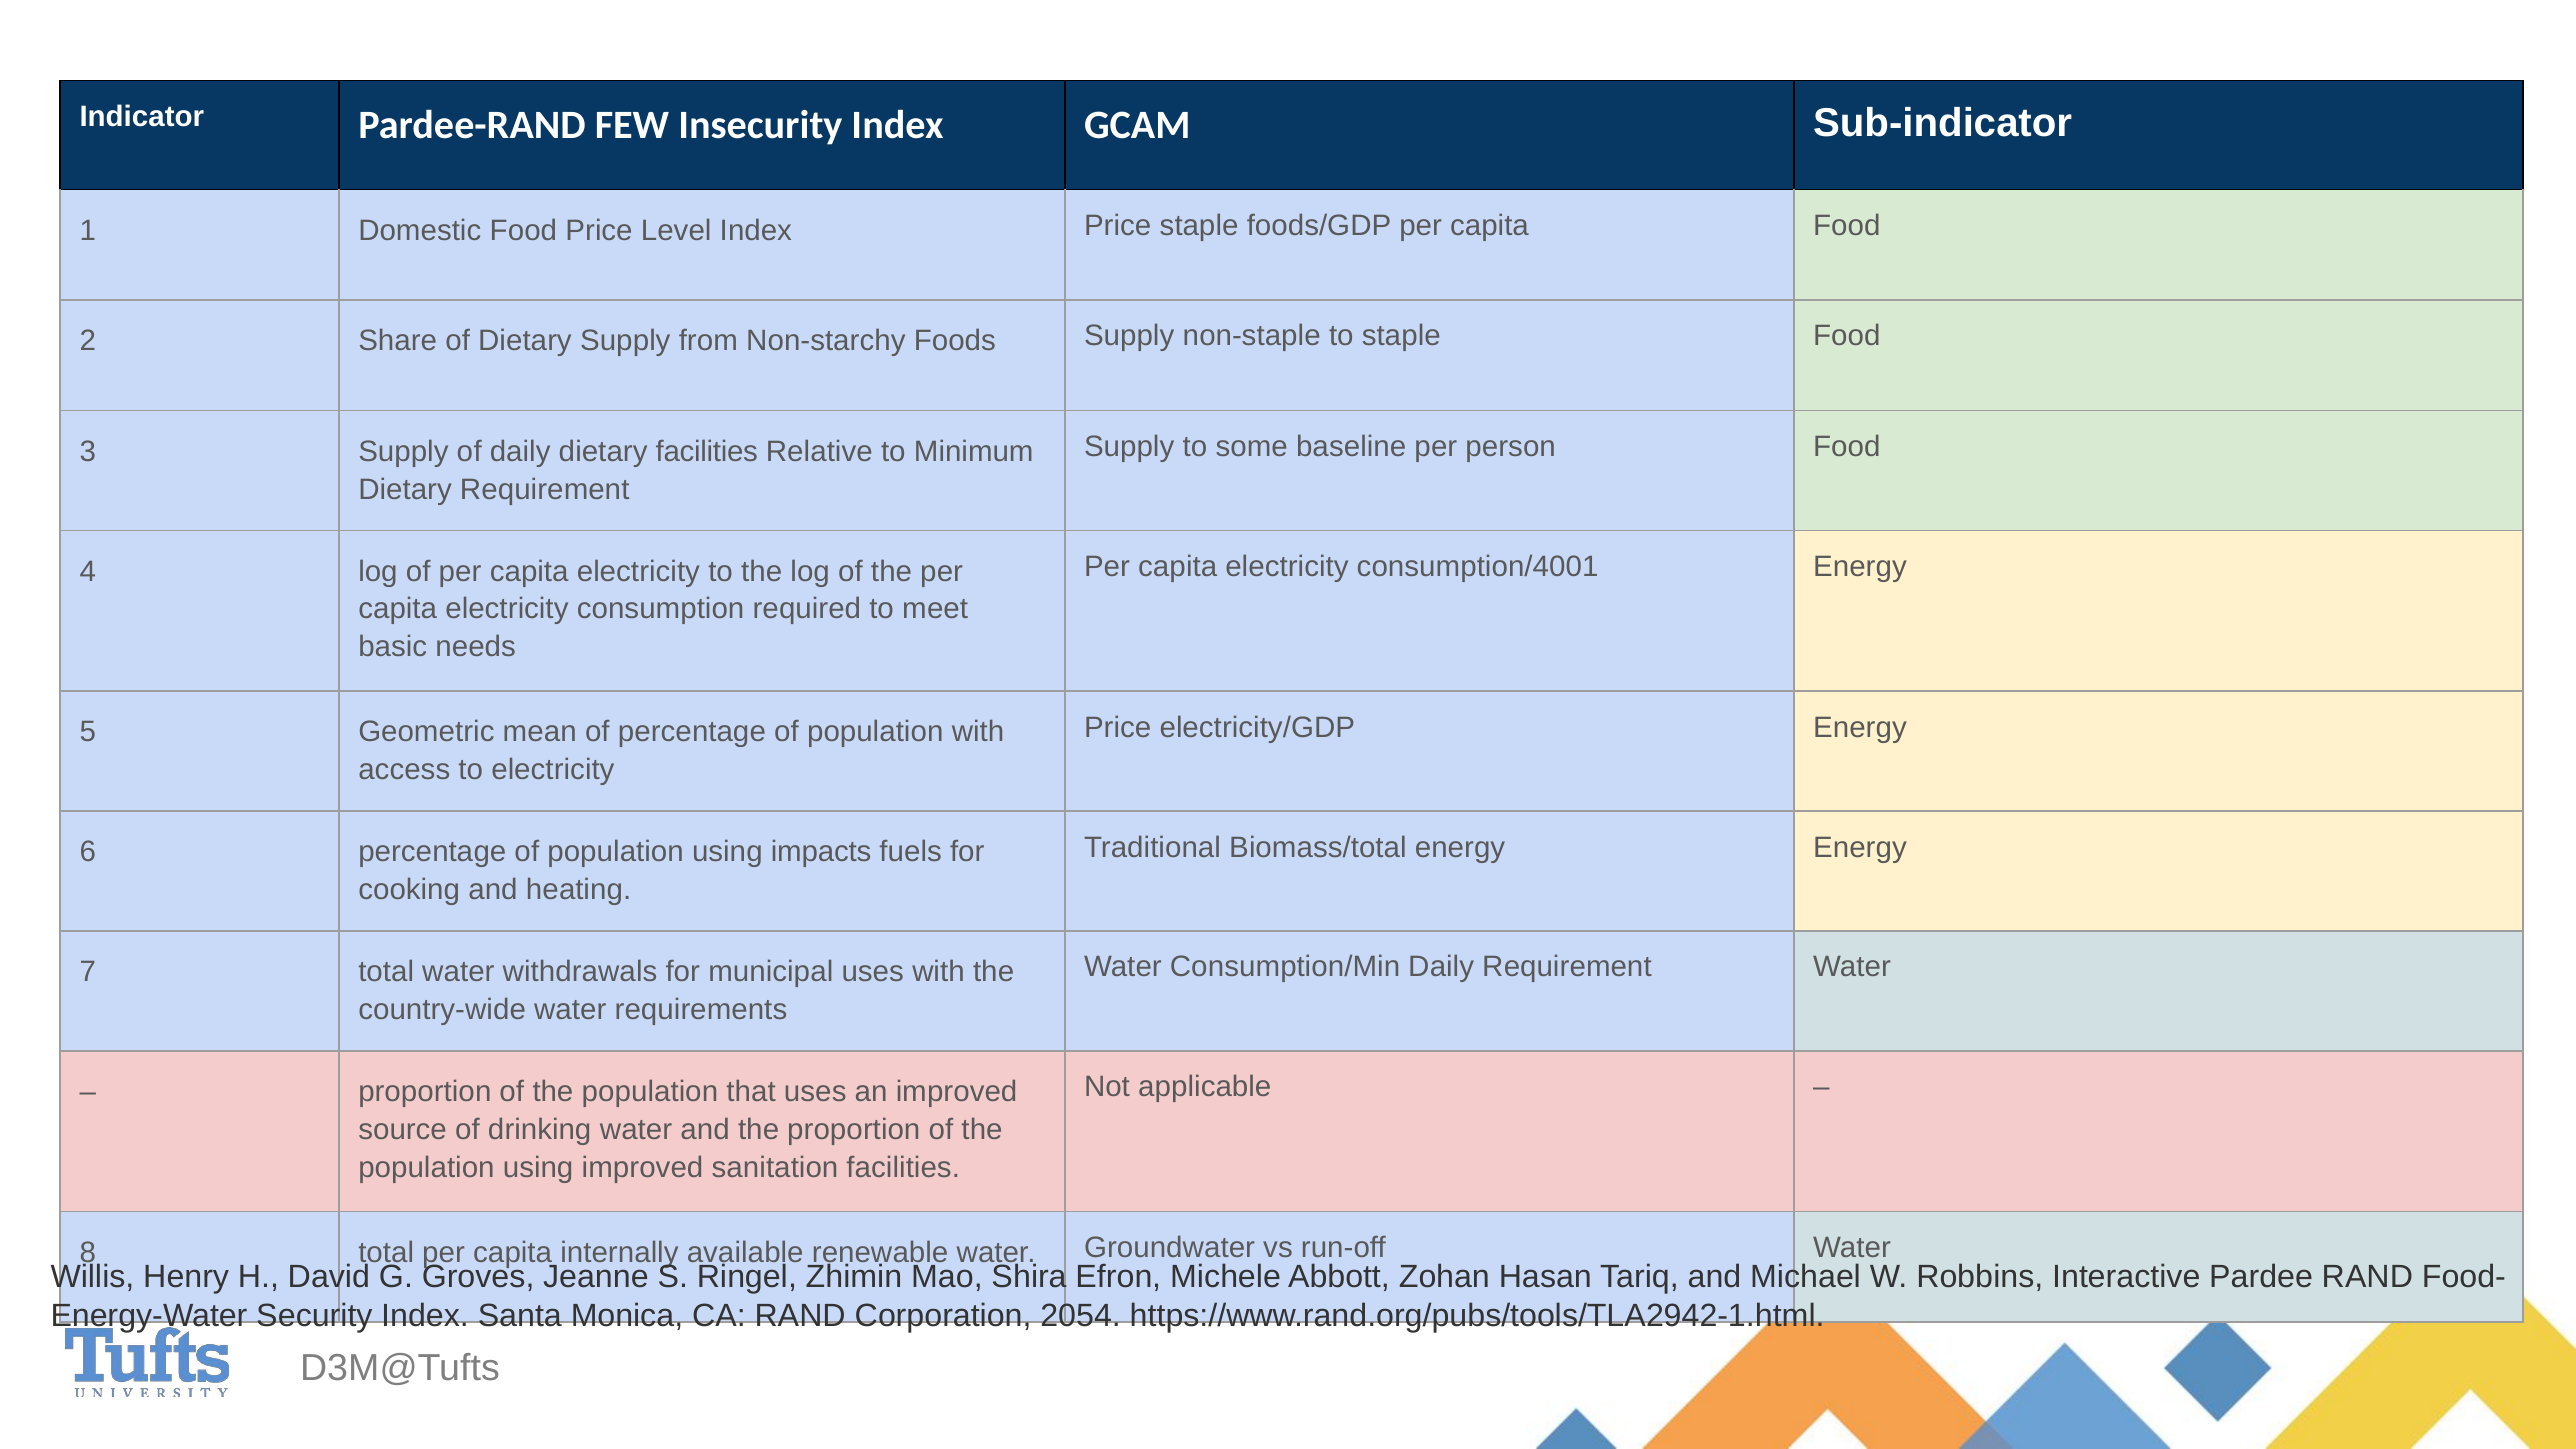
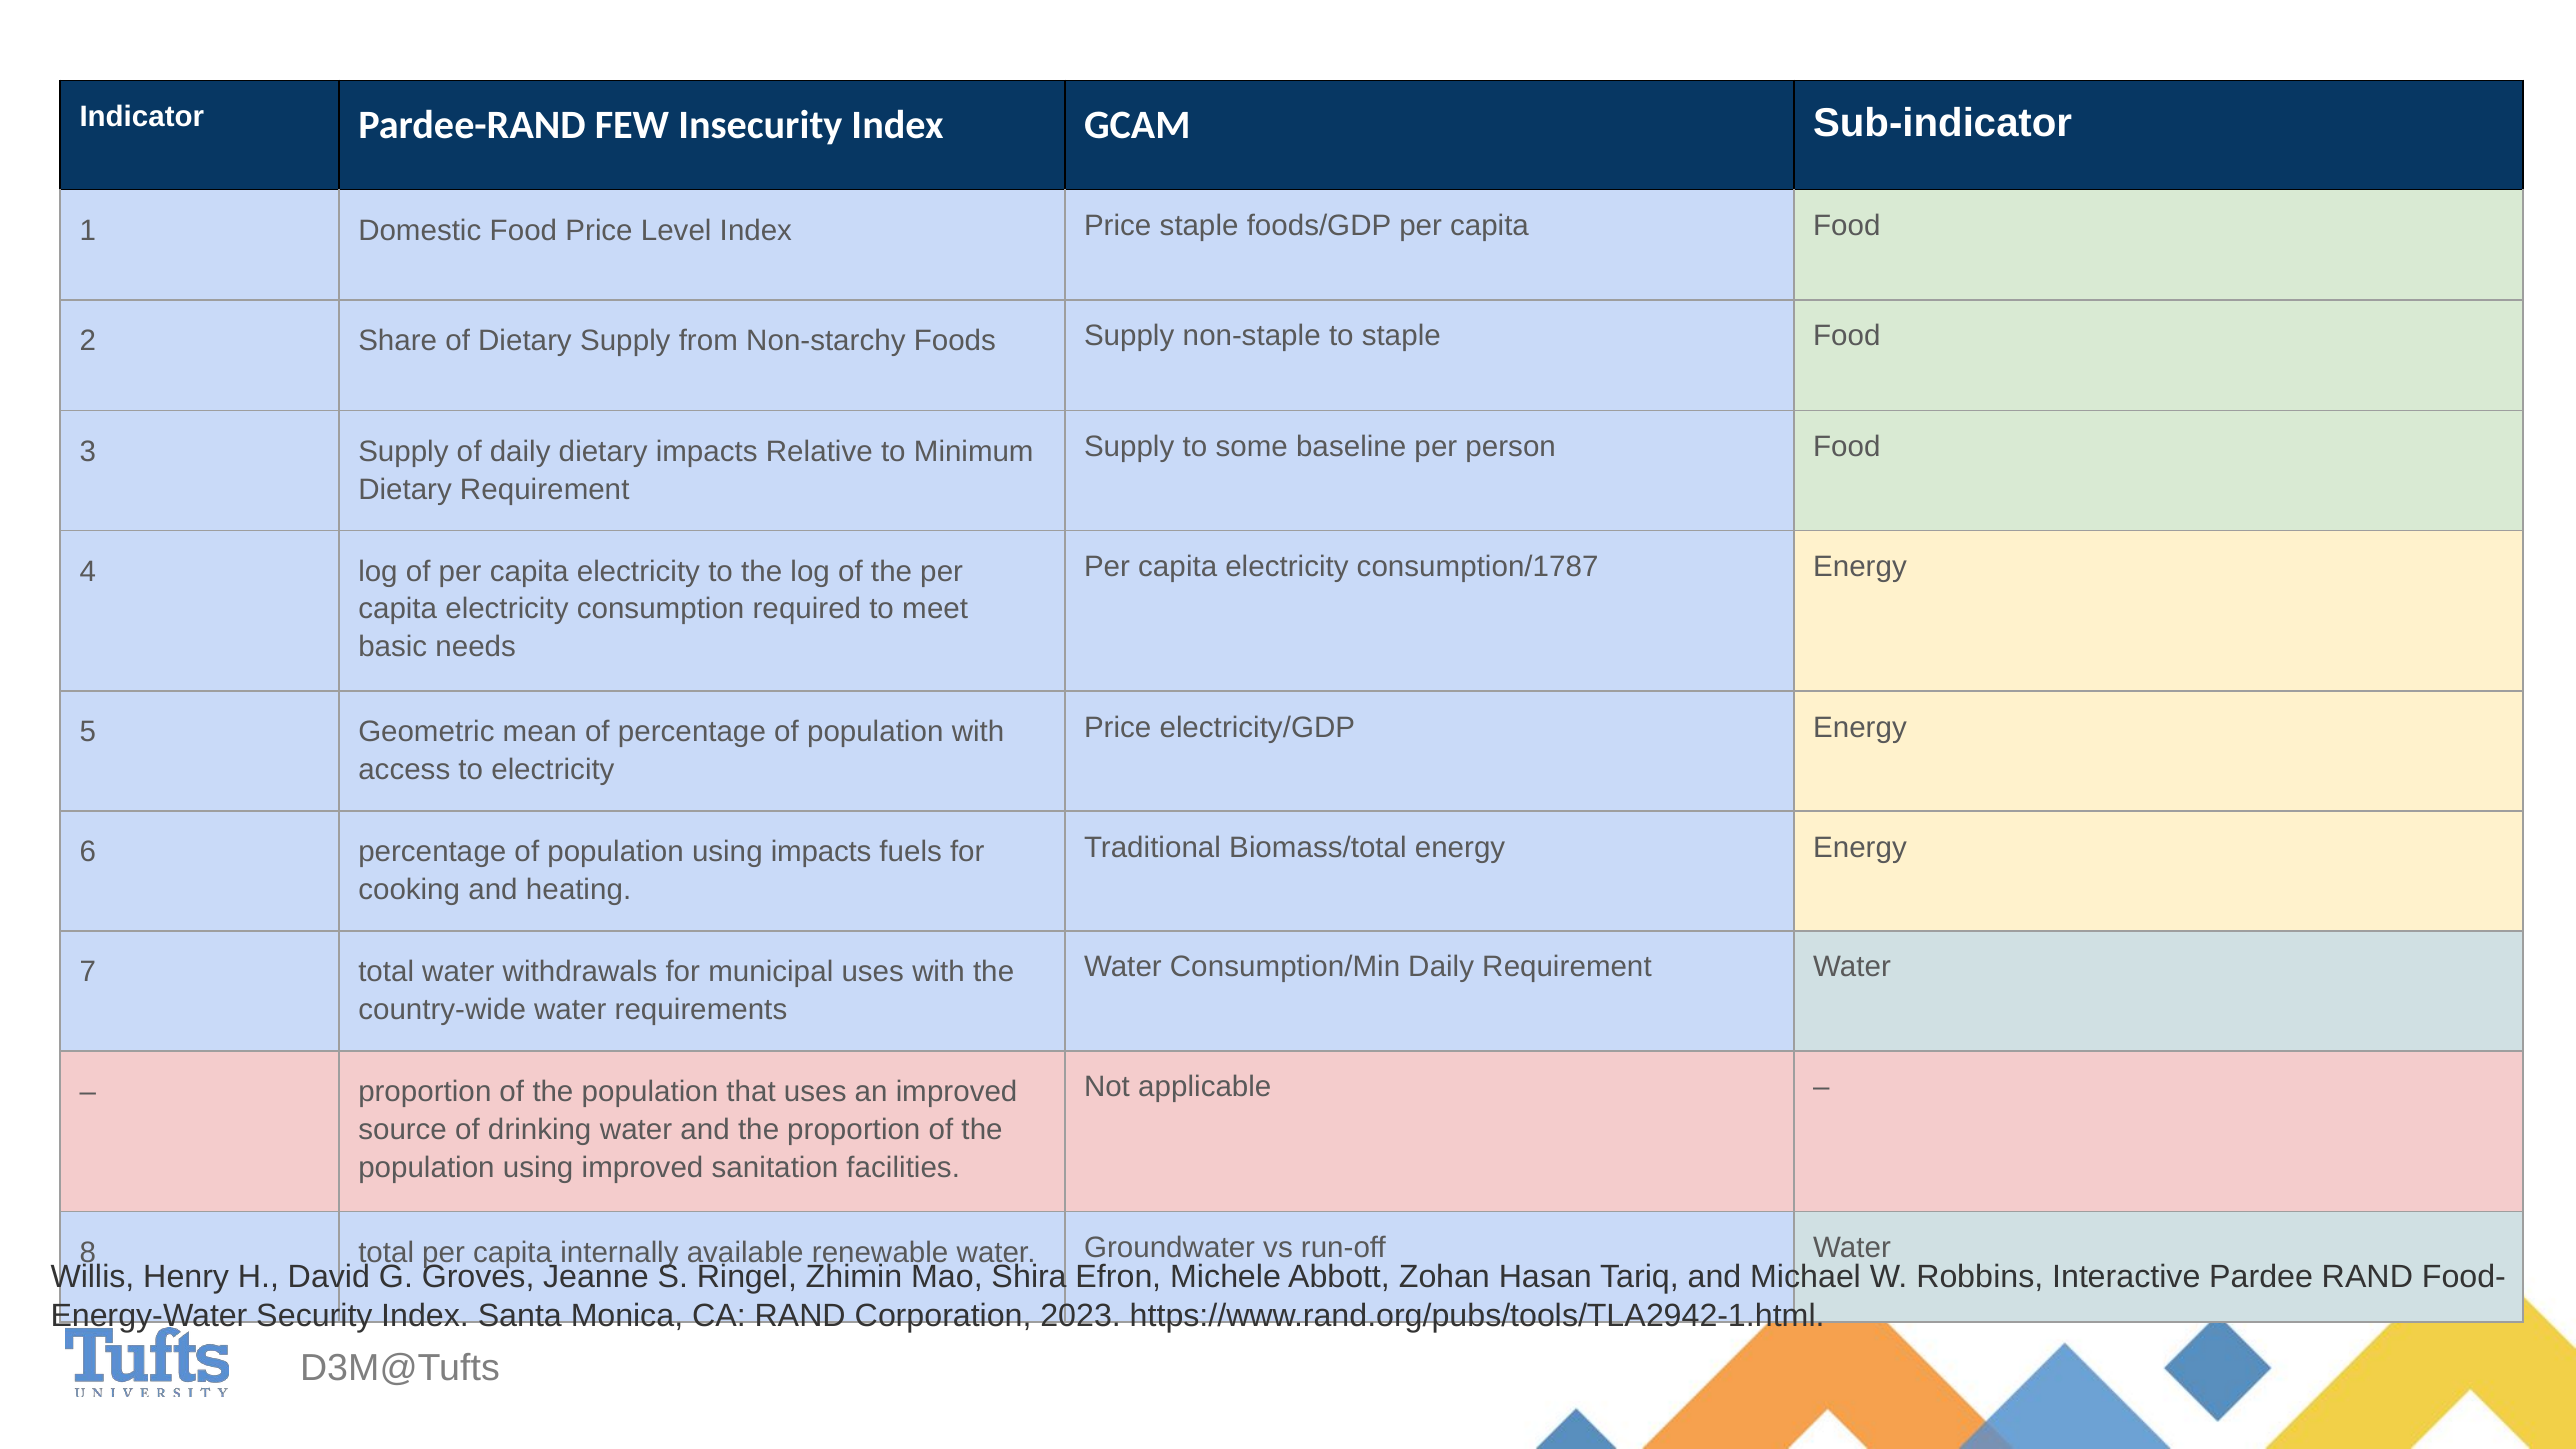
dietary facilities: facilities -> impacts
consumption/4001: consumption/4001 -> consumption/1787
2054: 2054 -> 2023
